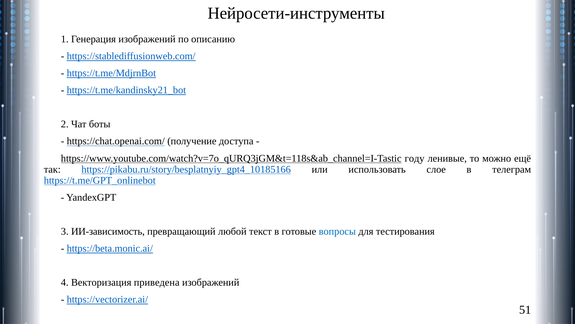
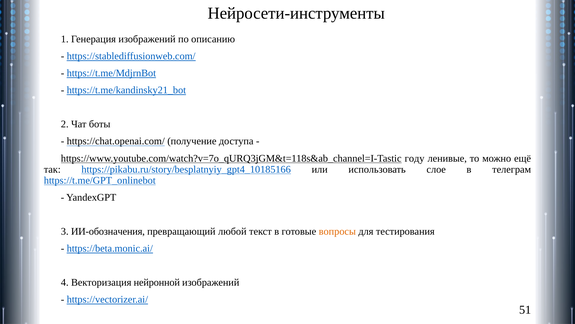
ИИ-зависимость: ИИ-зависимость -> ИИ-обозначения
вопросы colour: blue -> orange
приведена: приведена -> нейронной
